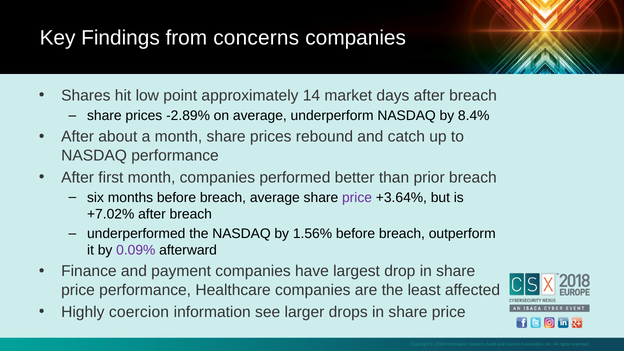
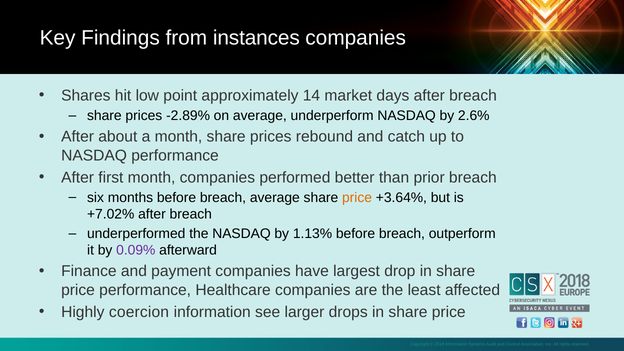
concerns: concerns -> instances
8.4%: 8.4% -> 2.6%
price at (357, 198) colour: purple -> orange
1.56%: 1.56% -> 1.13%
